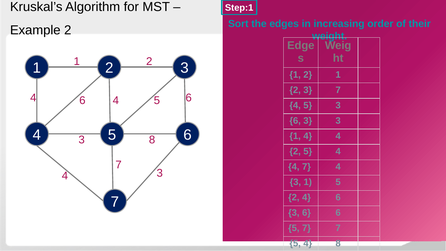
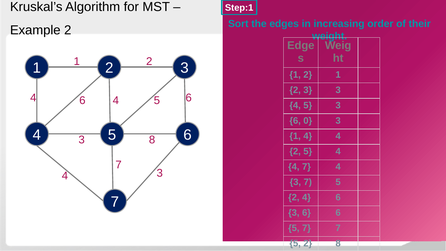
3 7: 7 -> 3
3 at (308, 121): 3 -> 0
1 at (308, 182): 1 -> 7
4 at (308, 243): 4 -> 2
